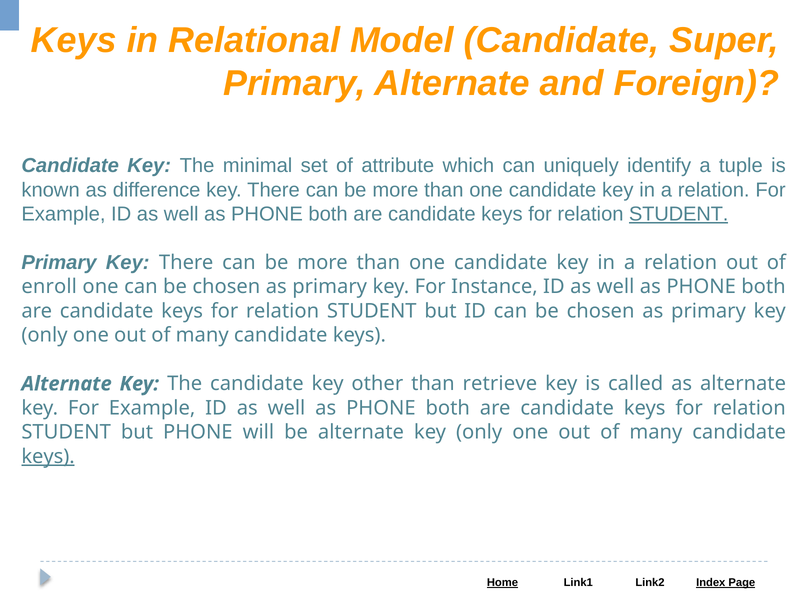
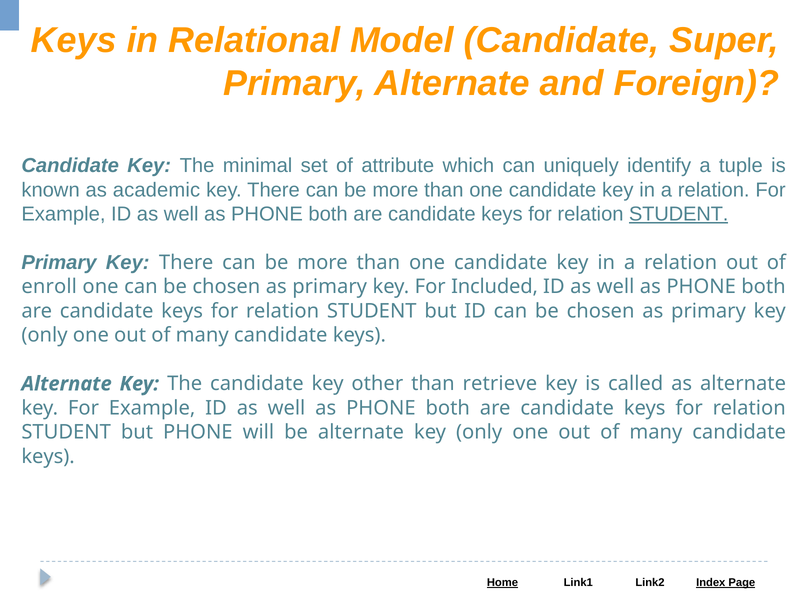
difference: difference -> academic
Instance: Instance -> Included
keys at (48, 457) underline: present -> none
